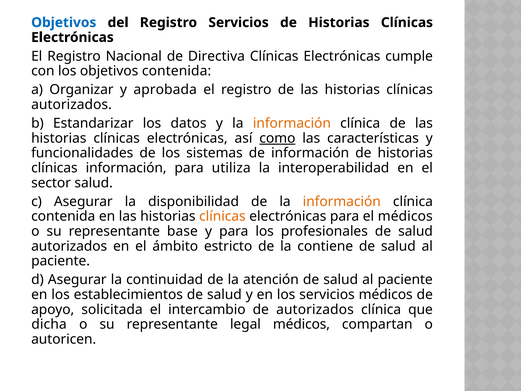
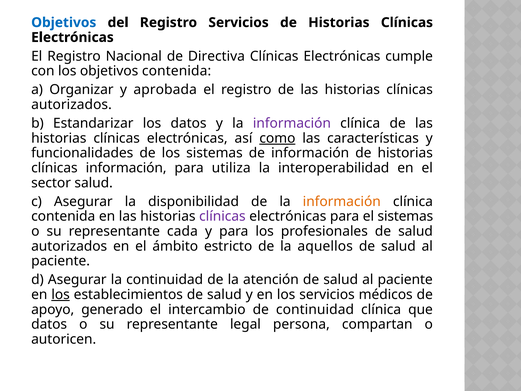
información at (292, 123) colour: orange -> purple
clínicas at (222, 216) colour: orange -> purple
el médicos: médicos -> sistemas
base: base -> cada
contiene: contiene -> aquellos
los at (61, 294) underline: none -> present
solicitada: solicitada -> generado
de autorizados: autorizados -> continuidad
dicha at (49, 324): dicha -> datos
legal médicos: médicos -> persona
